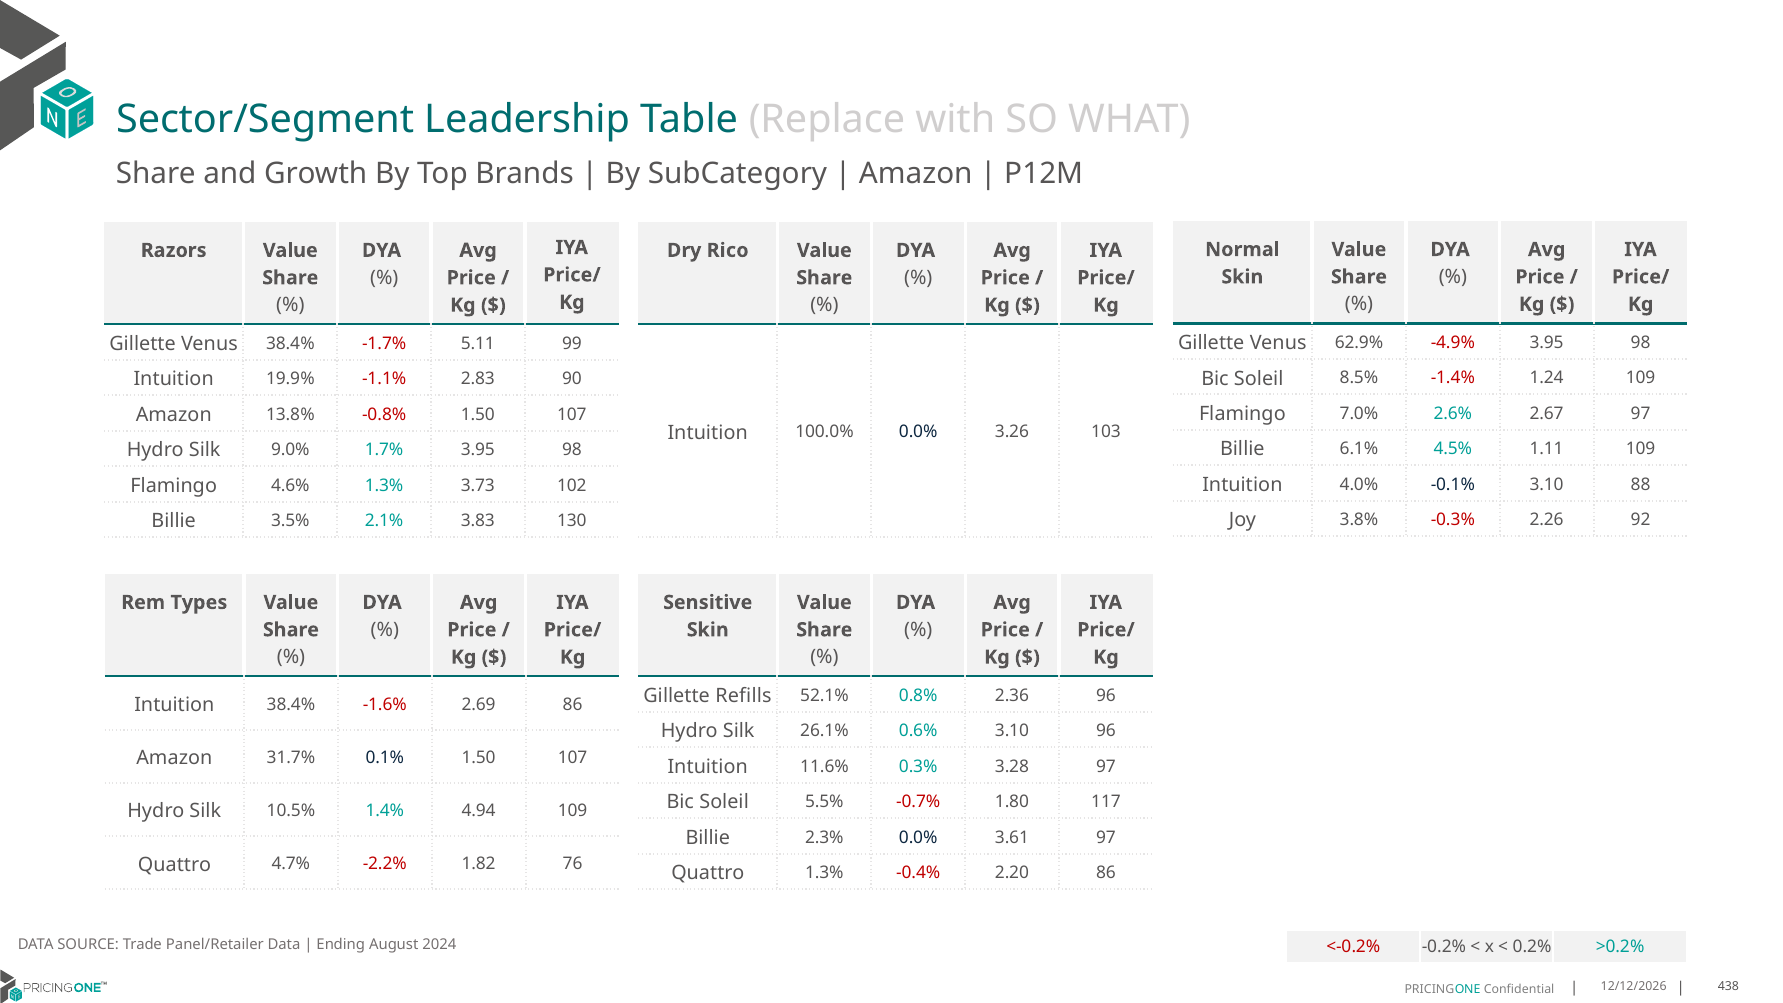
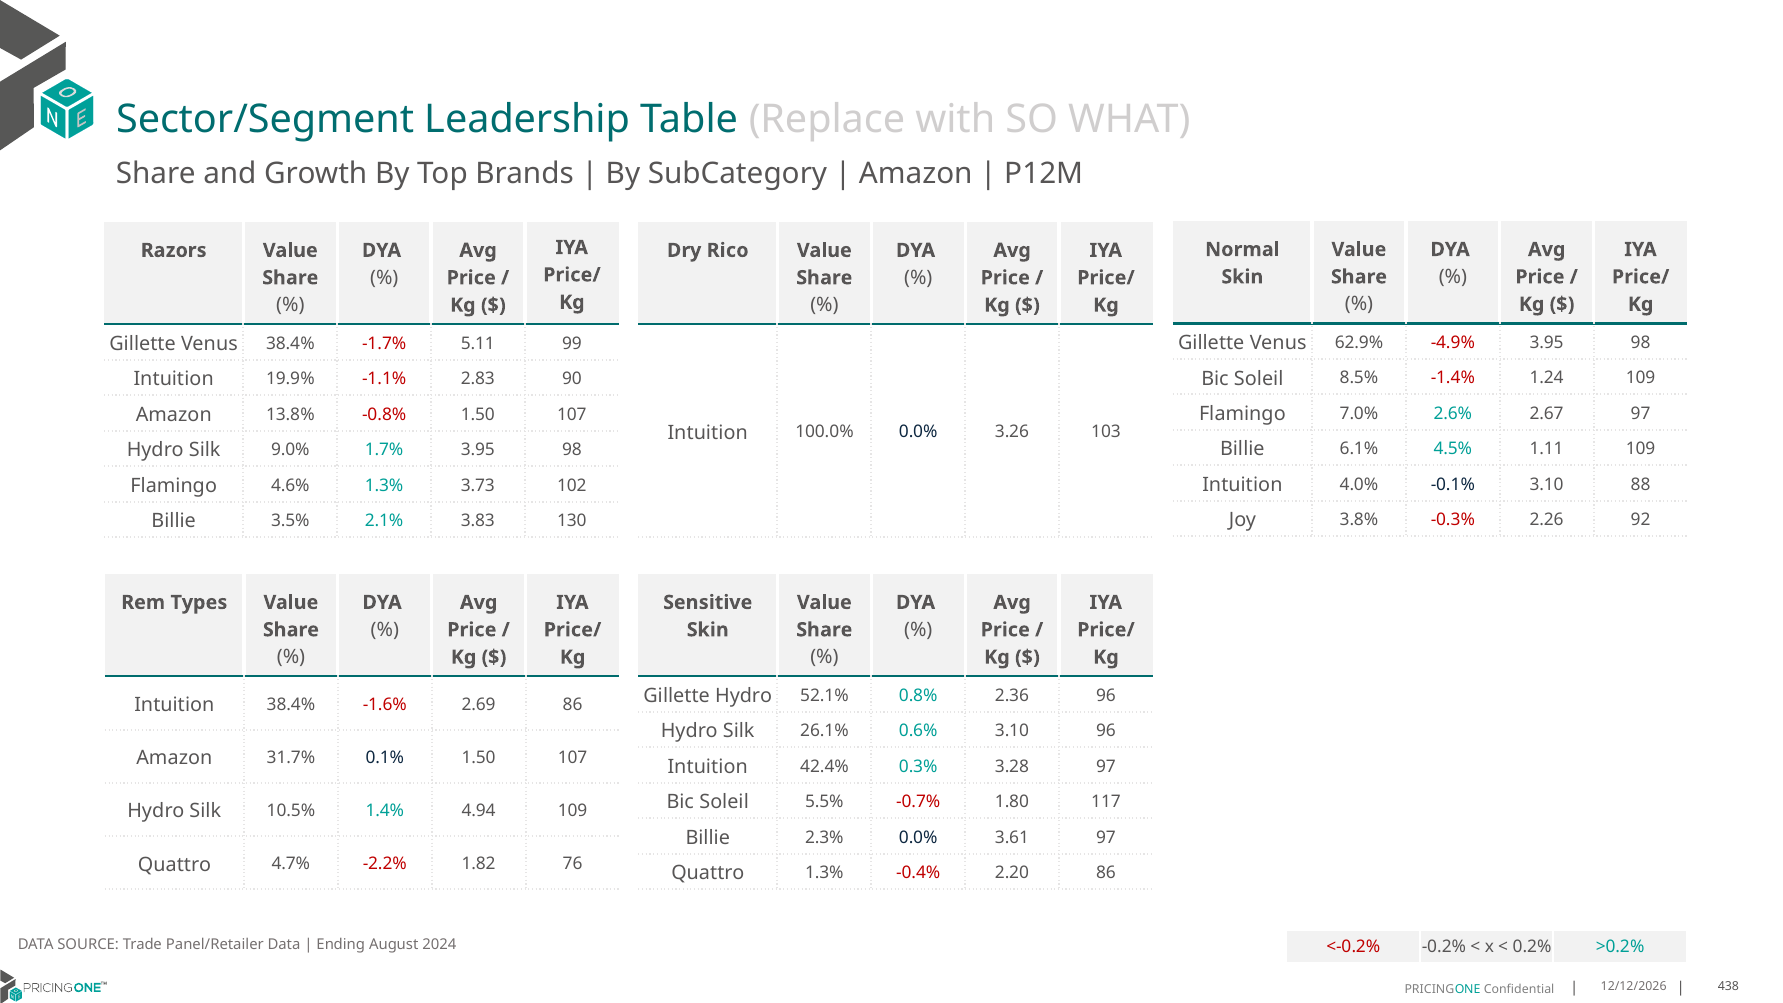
Gillette Refills: Refills -> Hydro
11.6%: 11.6% -> 42.4%
